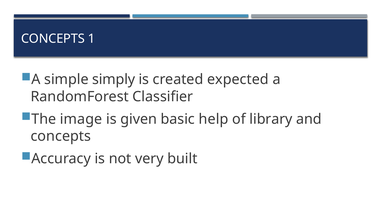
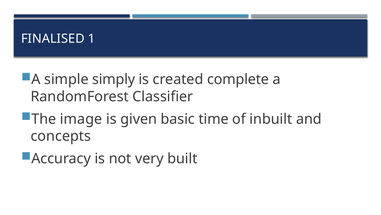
CONCEPTS at (53, 39): CONCEPTS -> FINALISED
expected: expected -> complete
help: help -> time
library: library -> inbuilt
